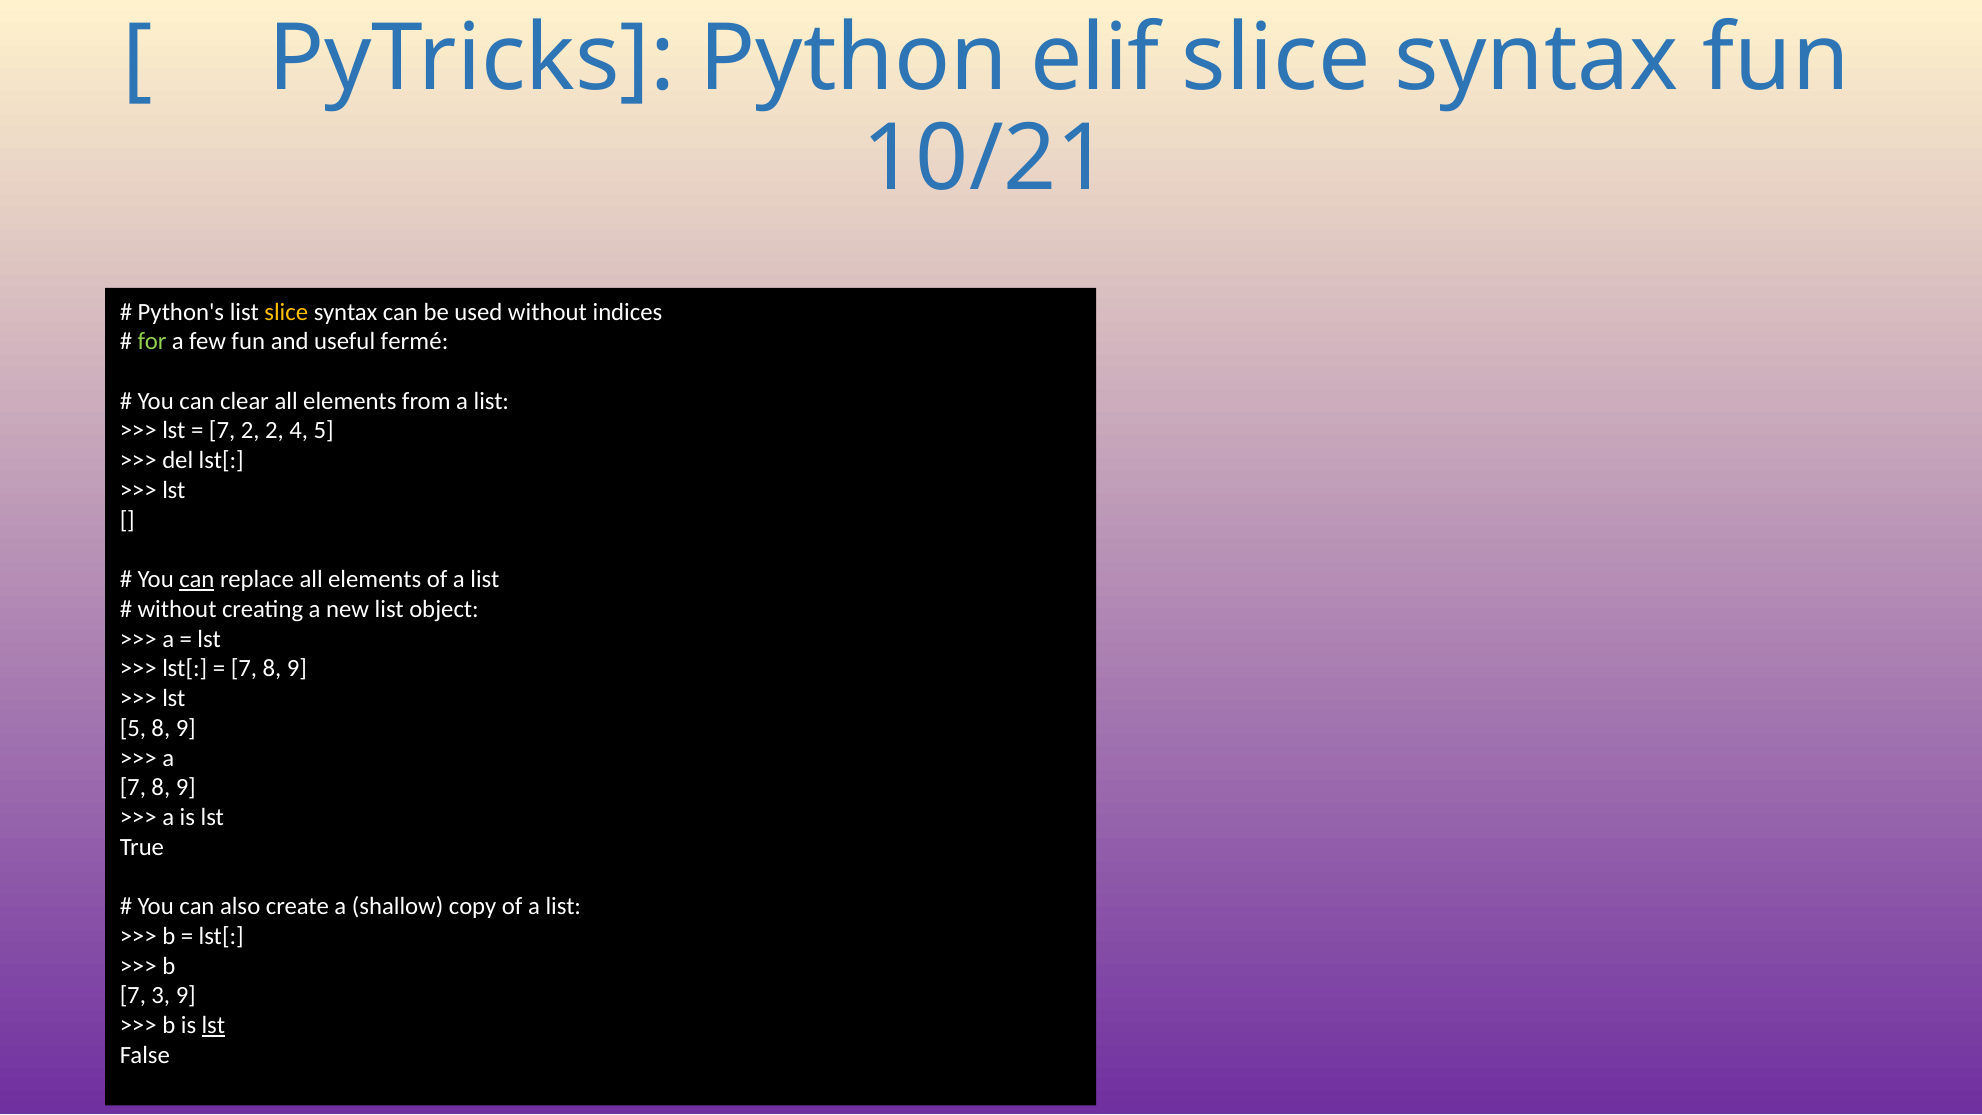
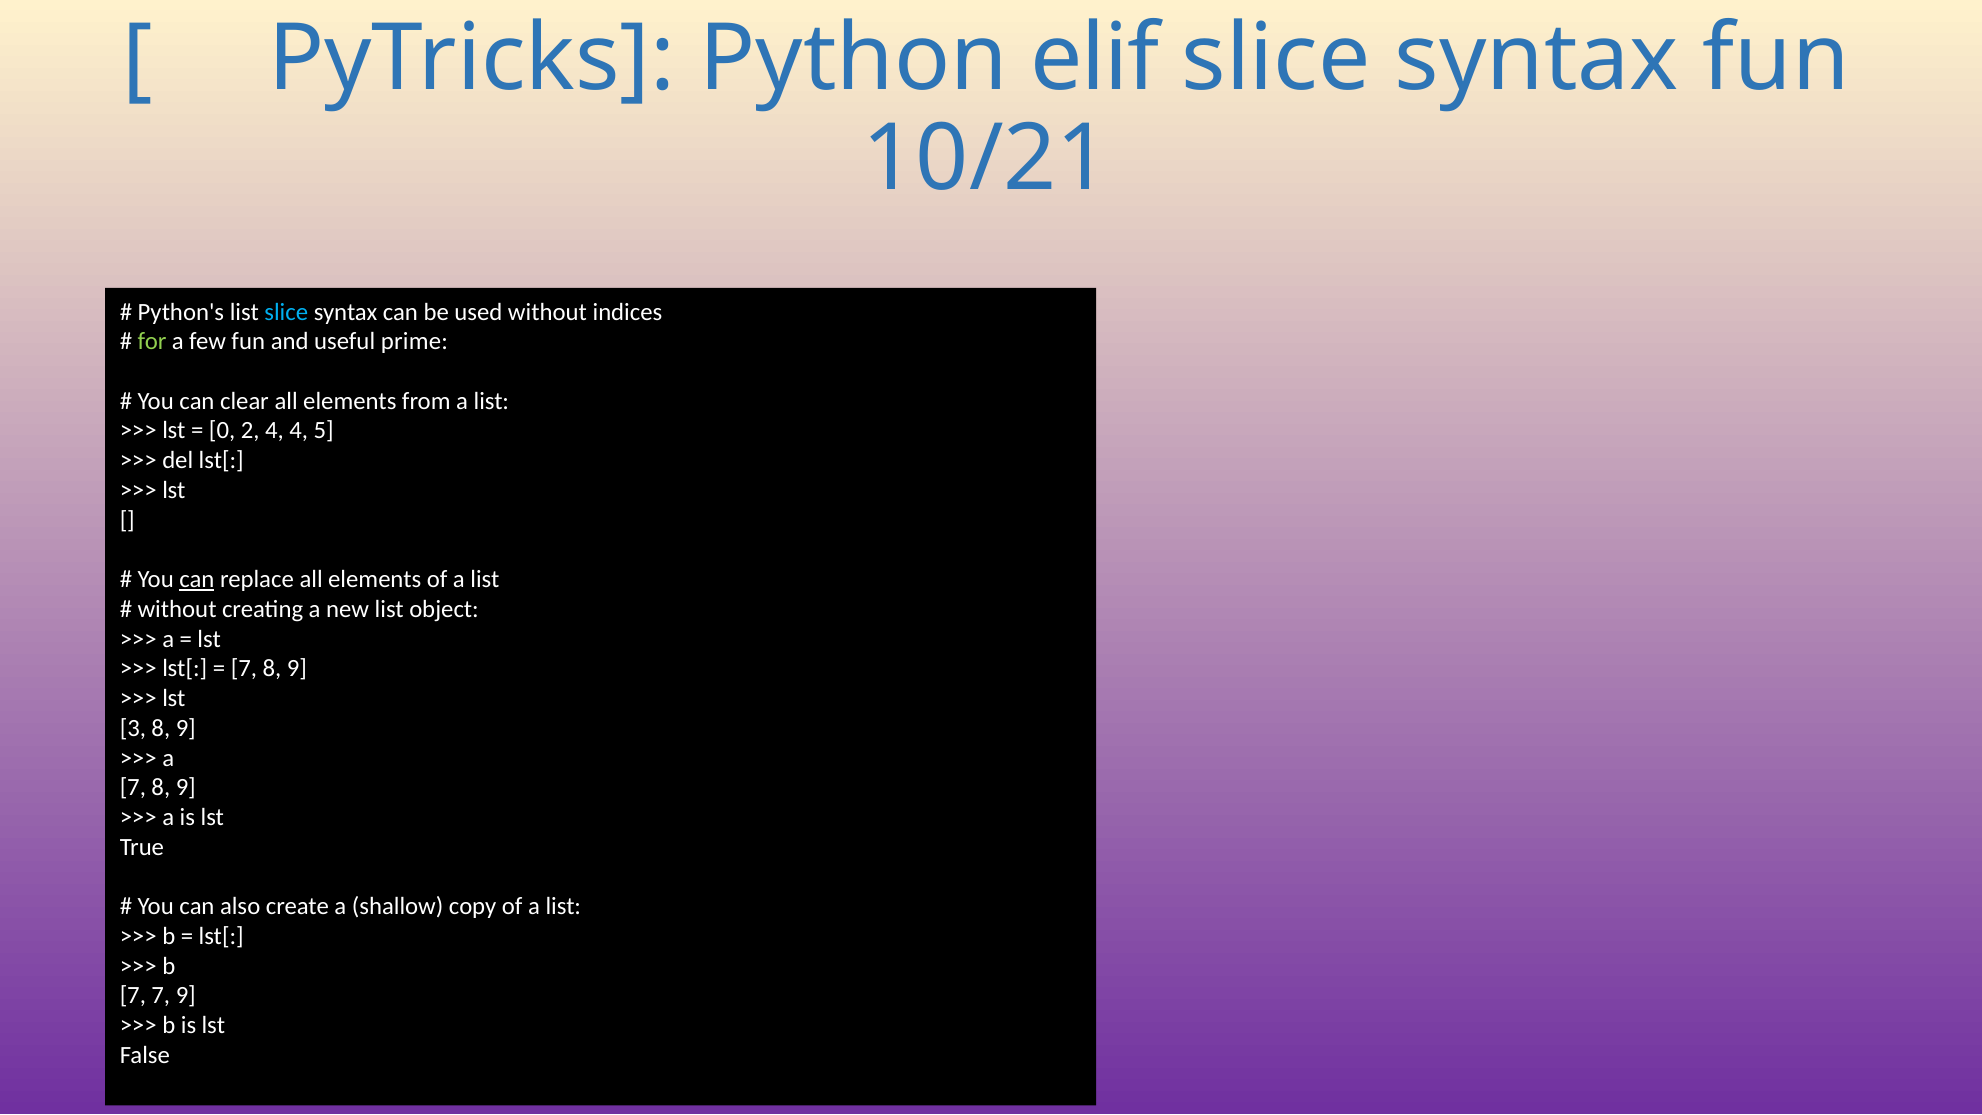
slice at (286, 312) colour: yellow -> light blue
fermé: fermé -> prime
7 at (222, 431): 7 -> 0
2 2: 2 -> 4
5 at (133, 728): 5 -> 3
7 3: 3 -> 7
lst at (213, 1025) underline: present -> none
